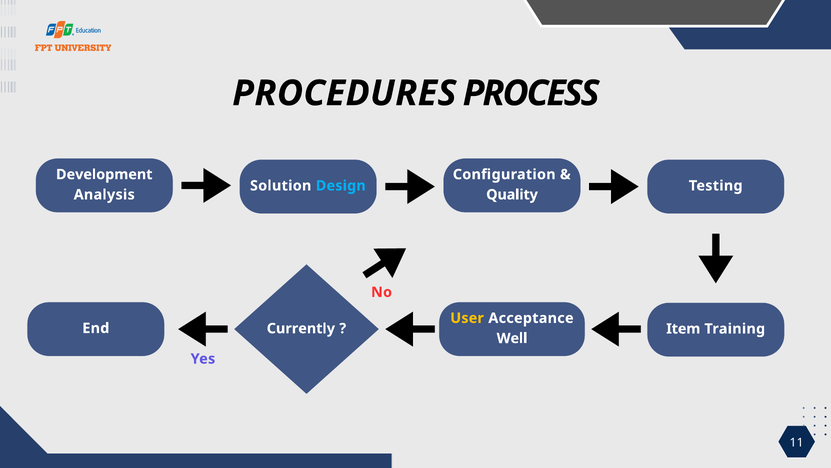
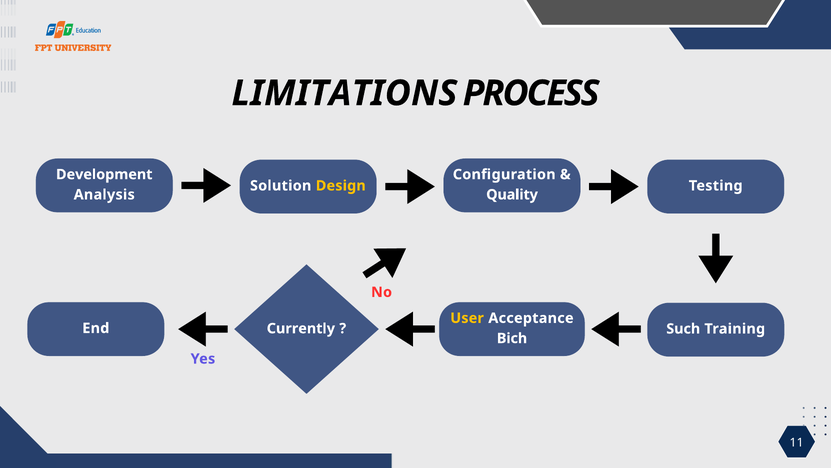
PROCEDURES: PROCEDURES -> LIMITATIONS
Design colour: light blue -> yellow
Item: Item -> Such
Well: Well -> Bich
